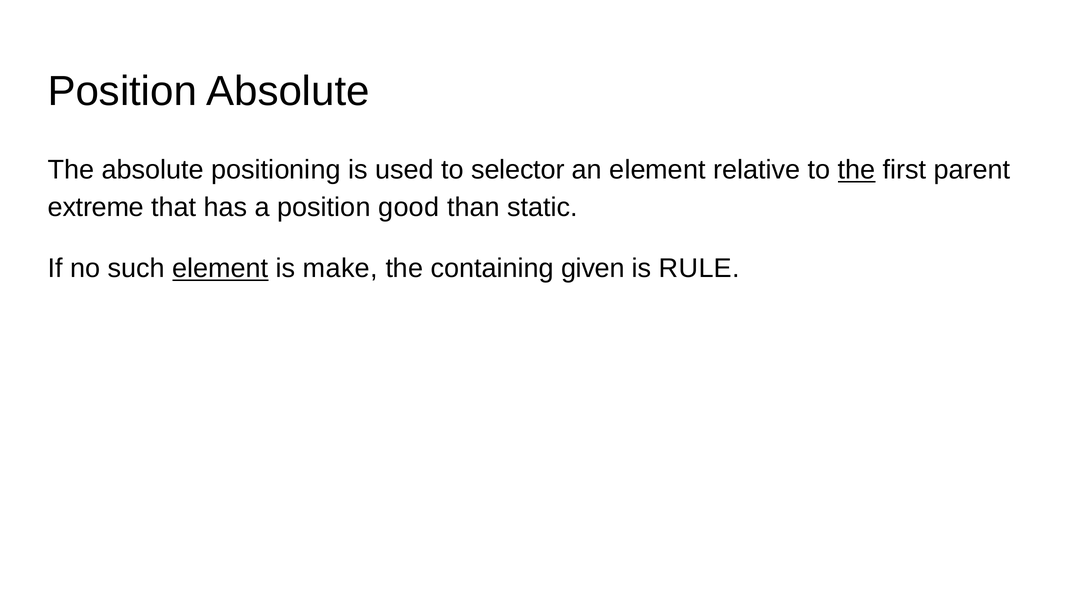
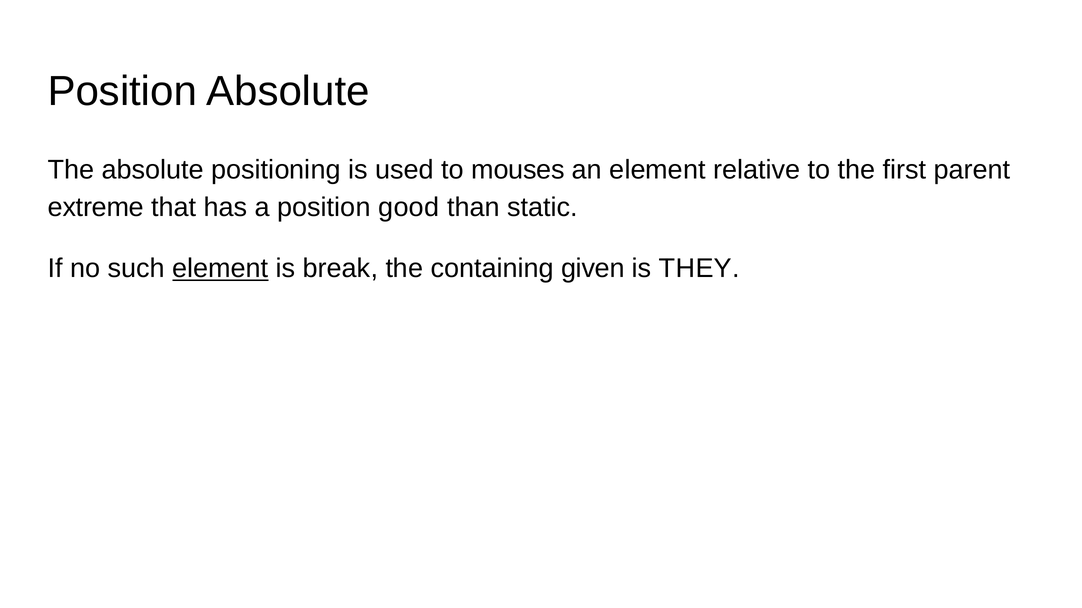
selector: selector -> mouses
the at (857, 170) underline: present -> none
make: make -> break
RULE: RULE -> THEY
